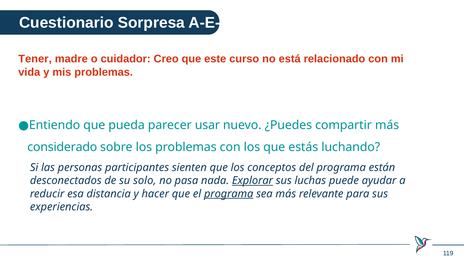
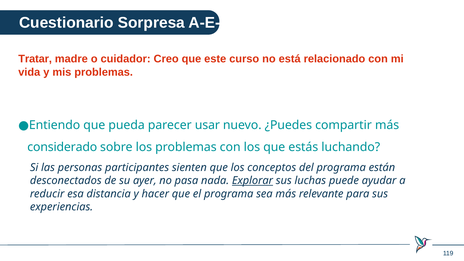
Tener: Tener -> Tratar
solo: solo -> ayer
programa at (229, 194) underline: present -> none
